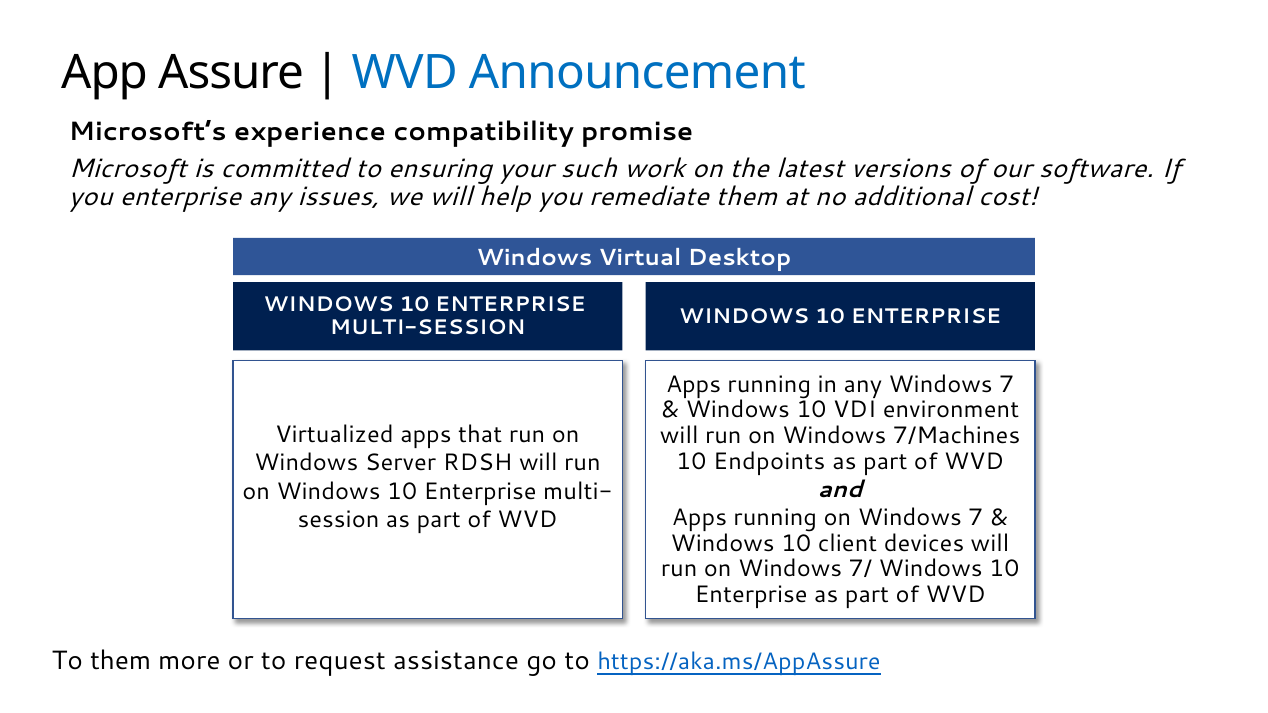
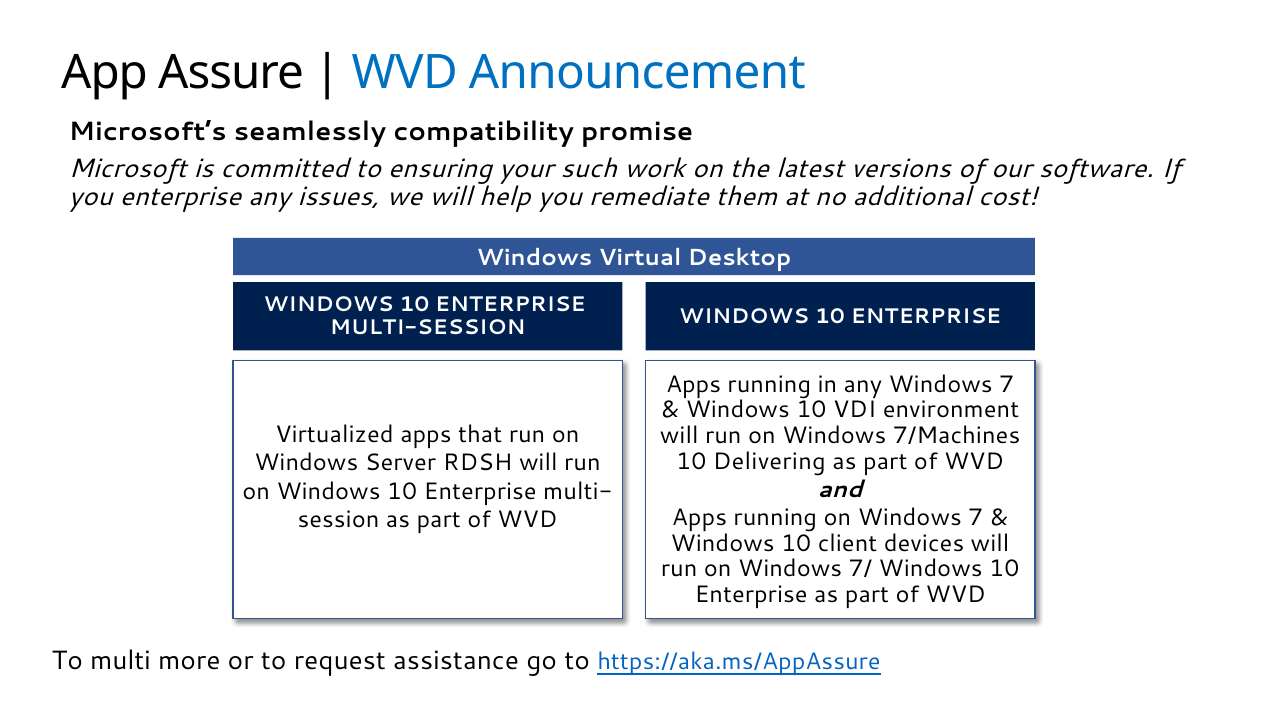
experience: experience -> seamlessly
Endpoints: Endpoints -> Delivering
To them: them -> multi
